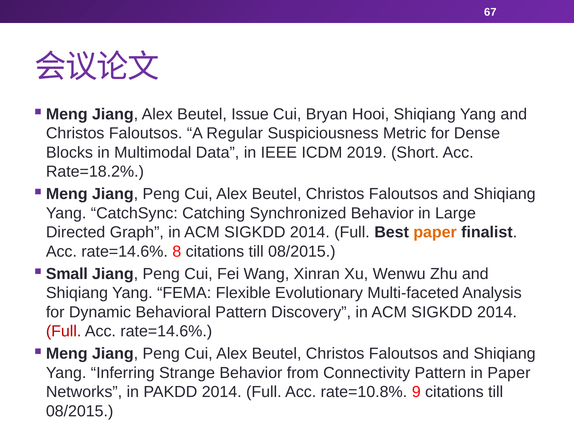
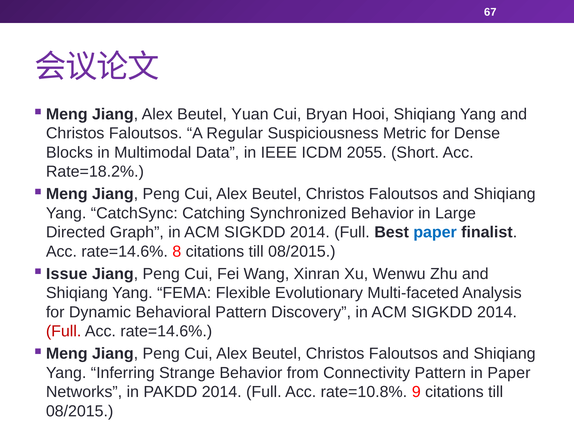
Issue: Issue -> Yuan
2019: 2019 -> 2055
paper at (435, 232) colour: orange -> blue
Small: Small -> Issue
